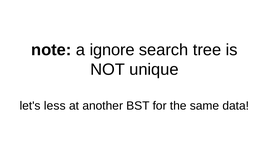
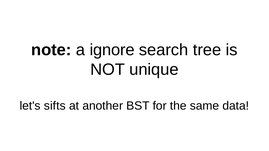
less: less -> sifts
